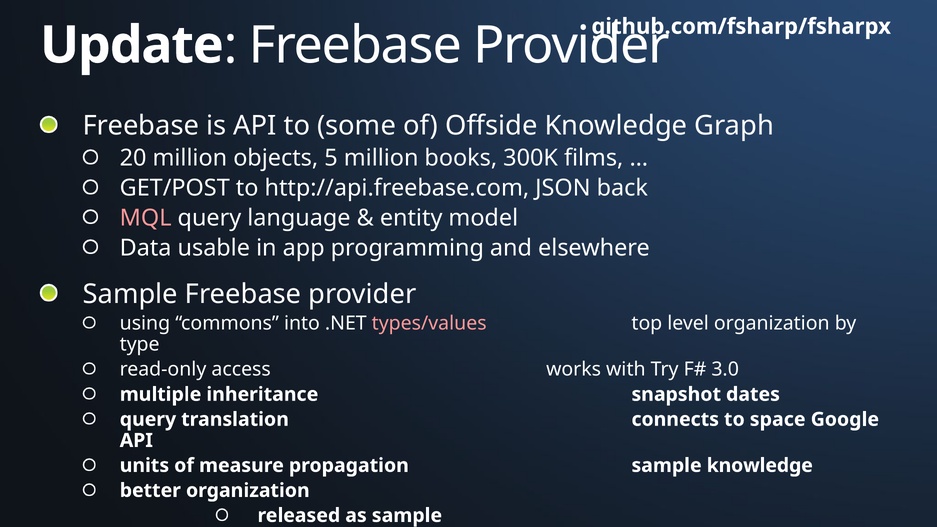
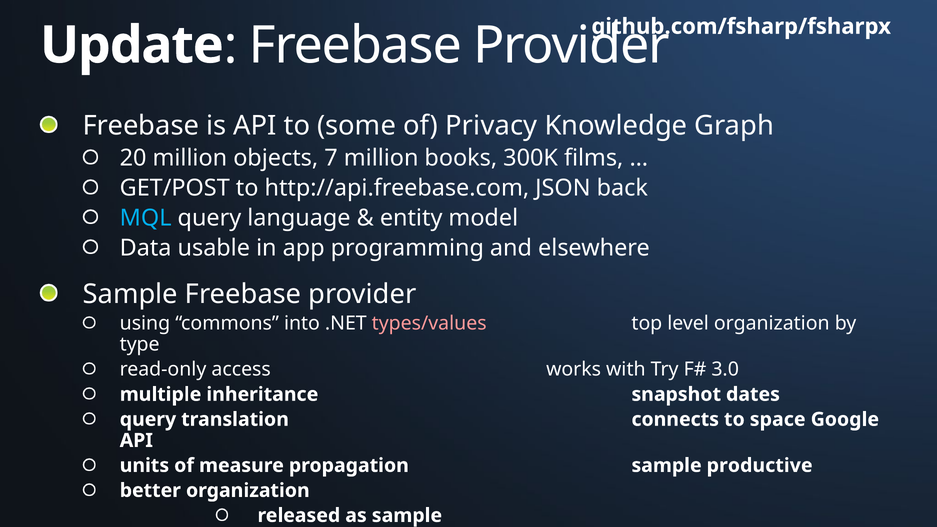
Offside: Offside -> Privacy
5: 5 -> 7
MQL colour: pink -> light blue
sample knowledge: knowledge -> productive
